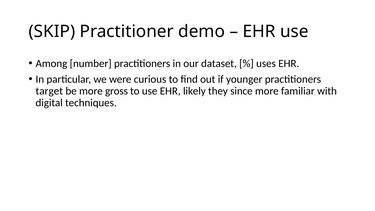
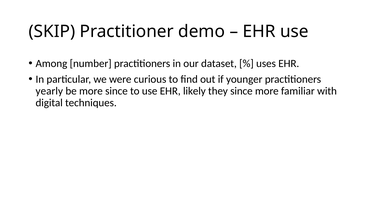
target: target -> yearly
more gross: gross -> since
